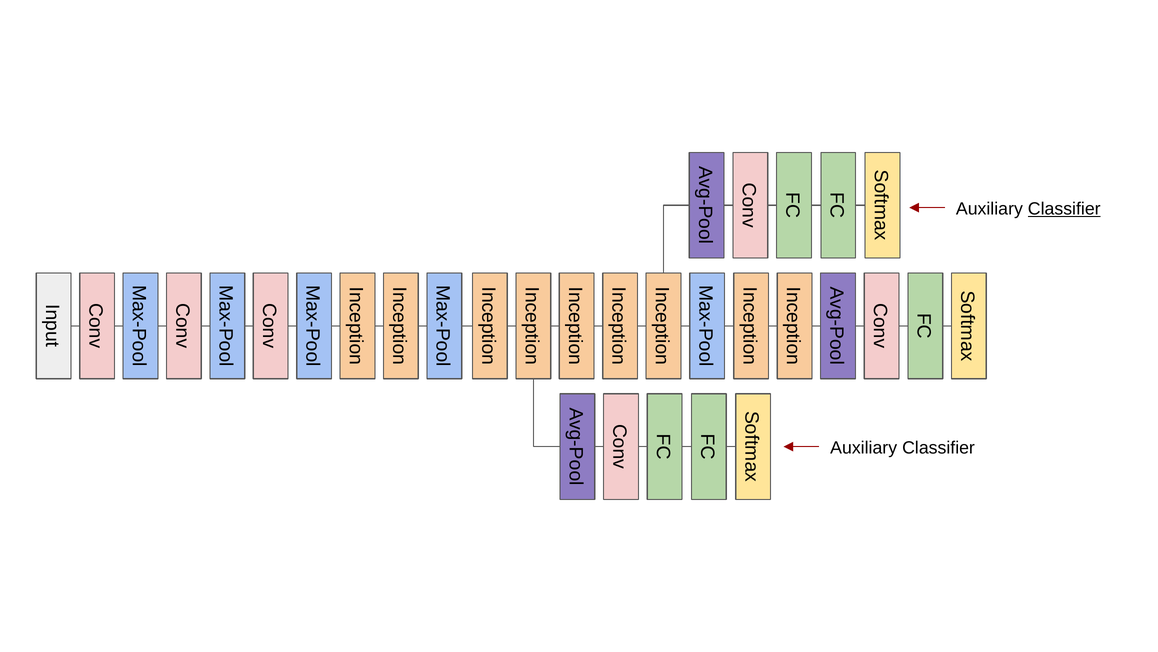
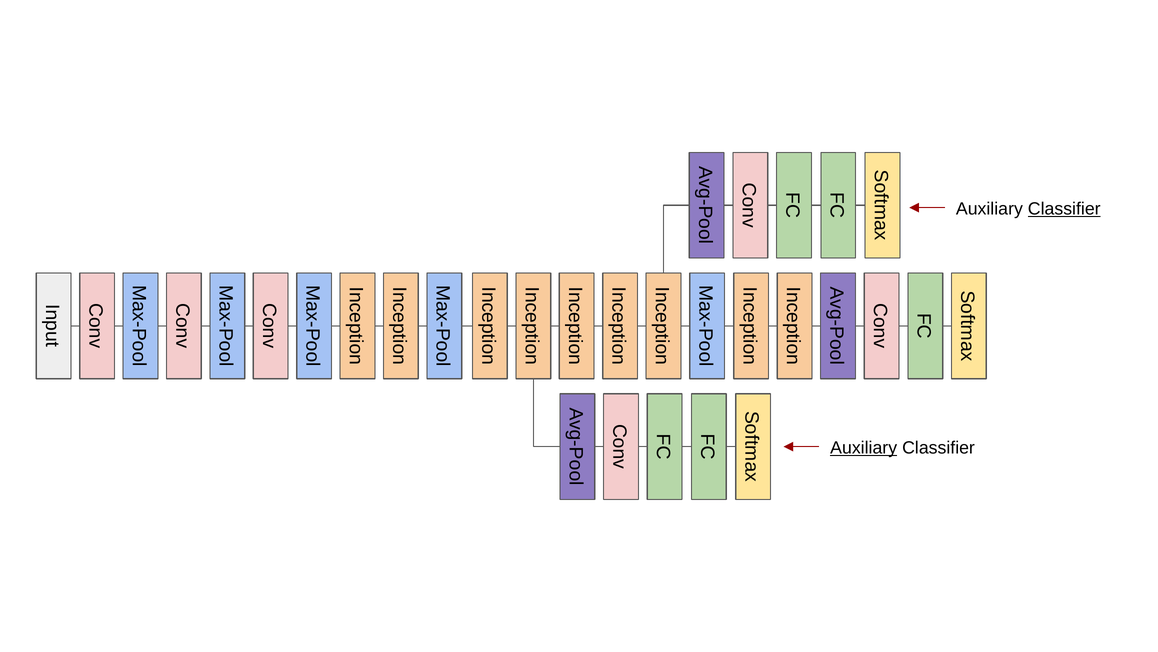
Auxiliary at (864, 447) underline: none -> present
